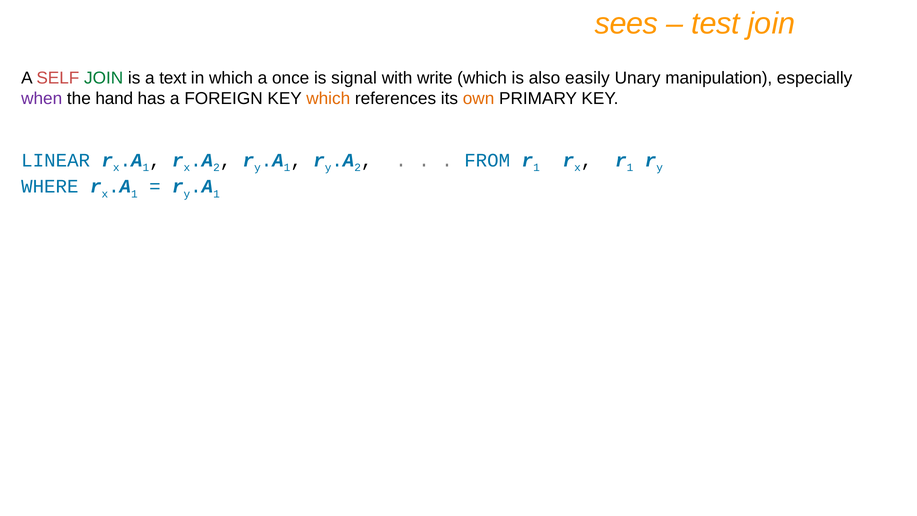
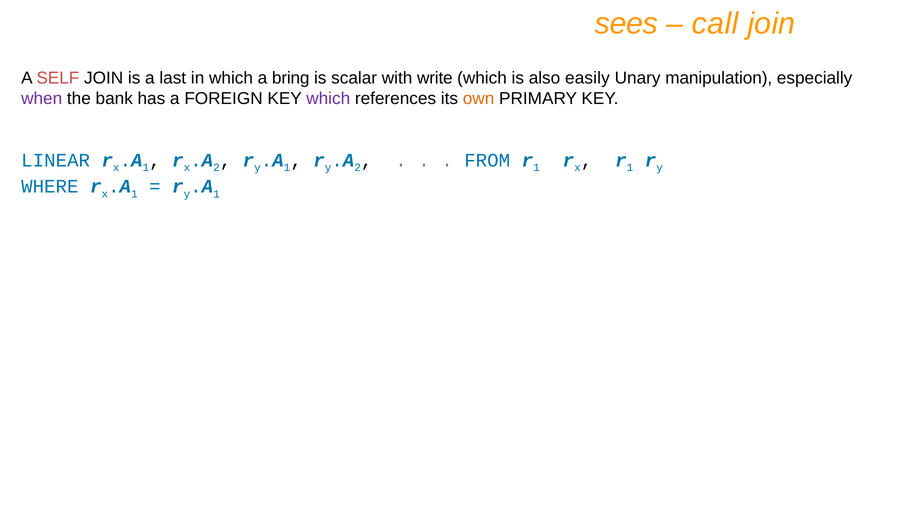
test: test -> call
JOIN at (104, 78) colour: green -> black
text: text -> last
once: once -> bring
signal: signal -> scalar
hand: hand -> bank
which at (328, 99) colour: orange -> purple
